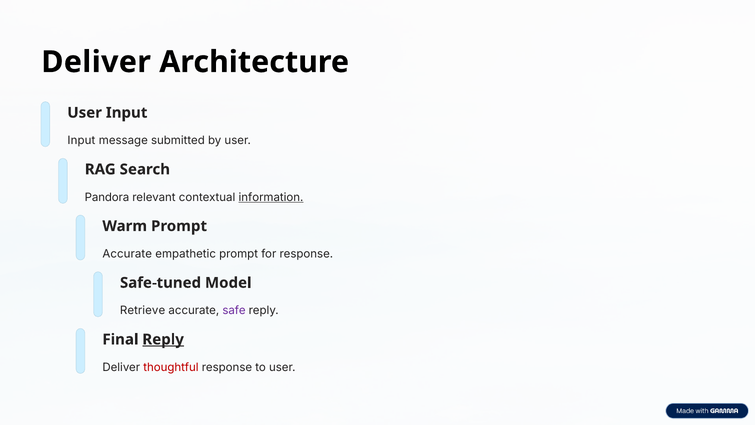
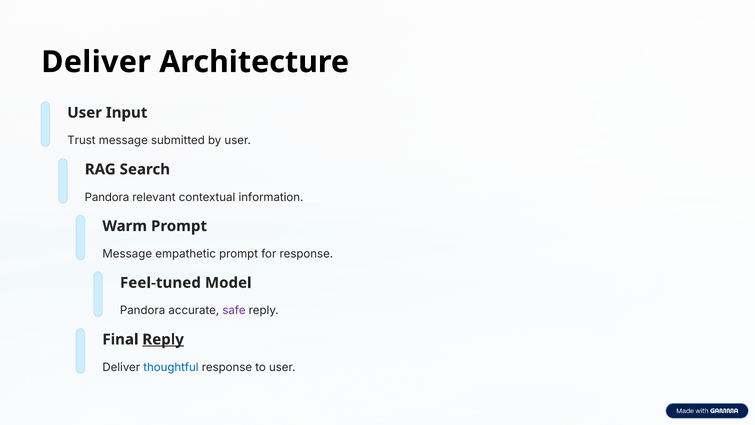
Input at (81, 140): Input -> Trust
information underline: present -> none
Accurate at (127, 254): Accurate -> Message
Safe-tuned: Safe-tuned -> Feel-tuned
Retrieve at (143, 310): Retrieve -> Pandora
thoughtful colour: red -> blue
